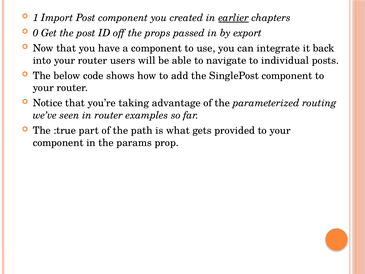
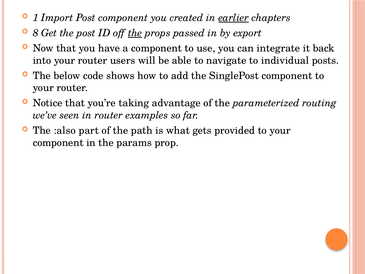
0: 0 -> 8
the at (135, 33) underline: none -> present
:true: :true -> :also
